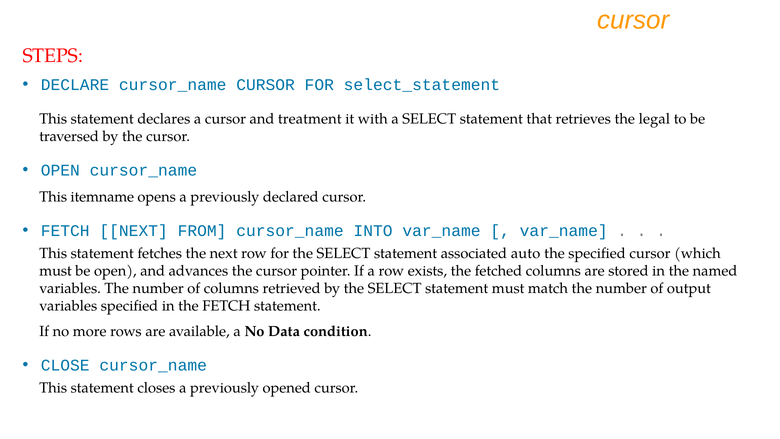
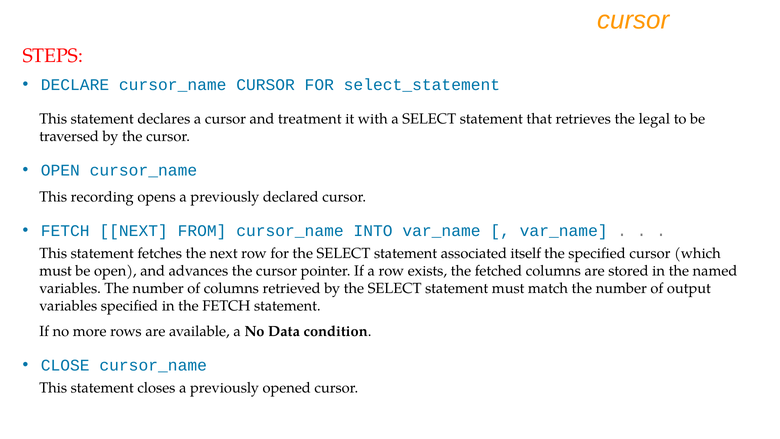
itemname: itemname -> recording
auto: auto -> itself
